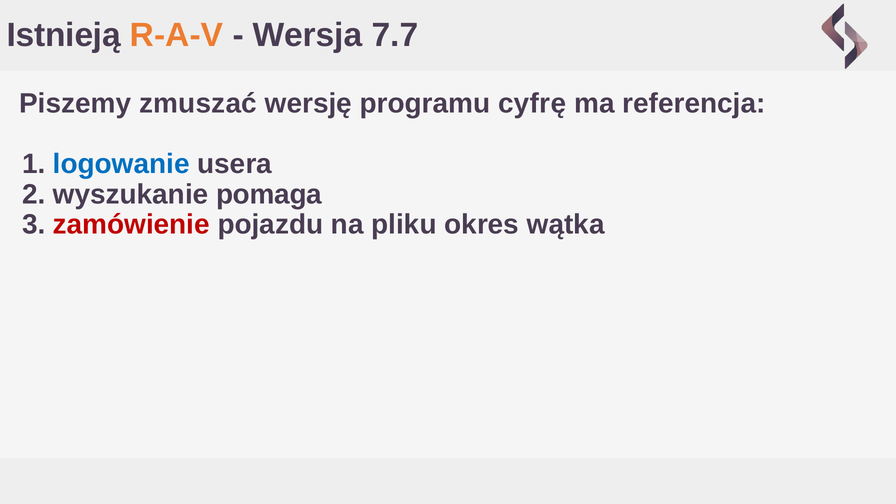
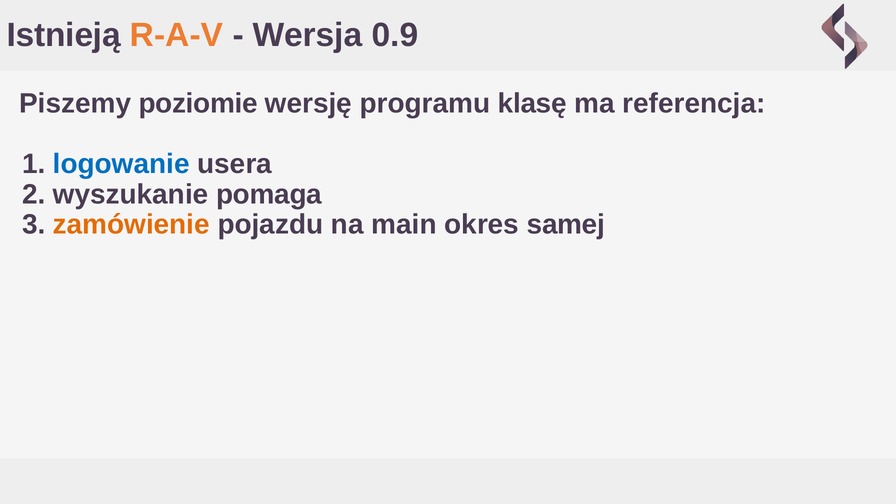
7.7: 7.7 -> 0.9
zmuszać: zmuszać -> poziomie
cyfrę: cyfrę -> klasę
zamówienie colour: red -> orange
pliku: pliku -> main
wątka: wątka -> samej
